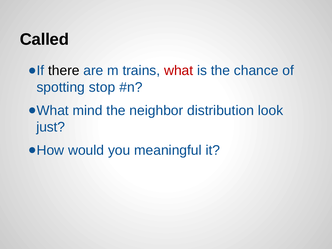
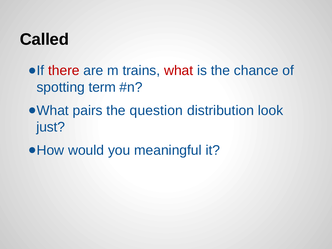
there colour: black -> red
stop: stop -> term
mind: mind -> pairs
neighbor: neighbor -> question
